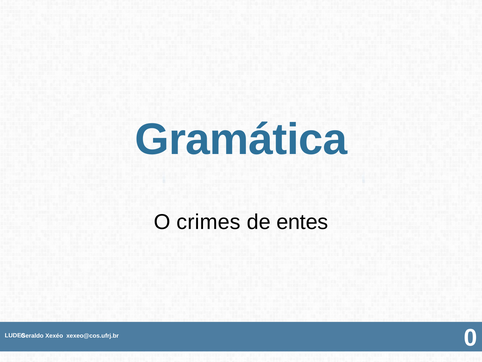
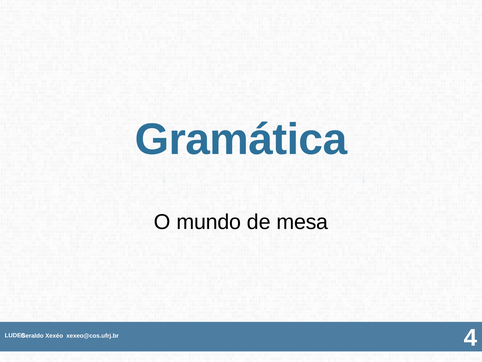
crimes: crimes -> mundo
entes: entes -> mesa
0: 0 -> 4
